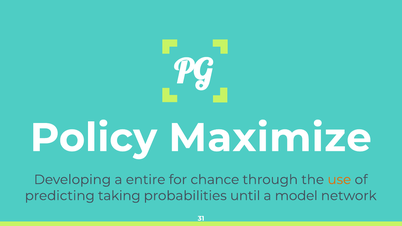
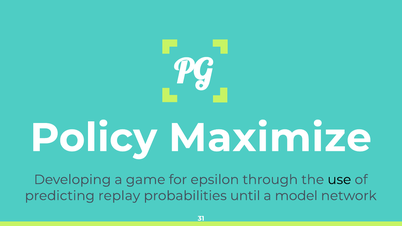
entire: entire -> game
chance: chance -> epsilon
use colour: orange -> black
taking: taking -> replay
